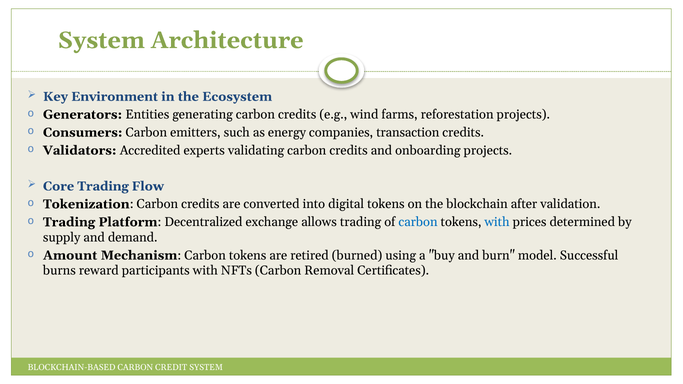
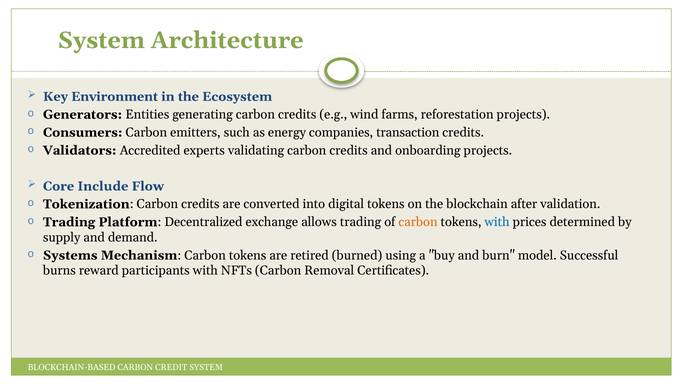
Core Trading: Trading -> Include
carbon at (418, 222) colour: blue -> orange
Amount: Amount -> Systems
